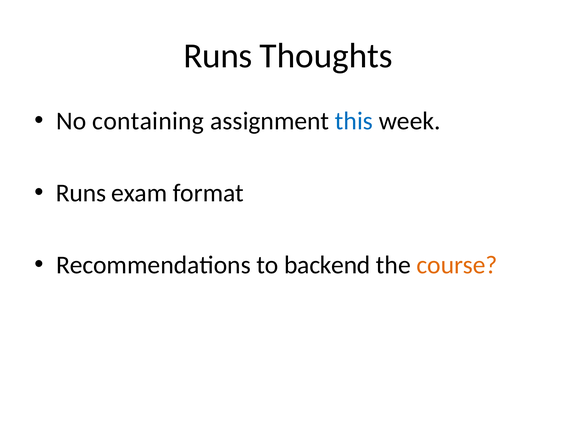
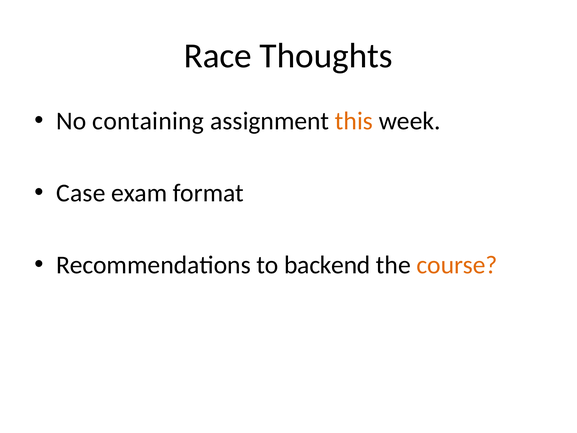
Runs at (218, 56): Runs -> Race
this colour: blue -> orange
Runs at (81, 193): Runs -> Case
